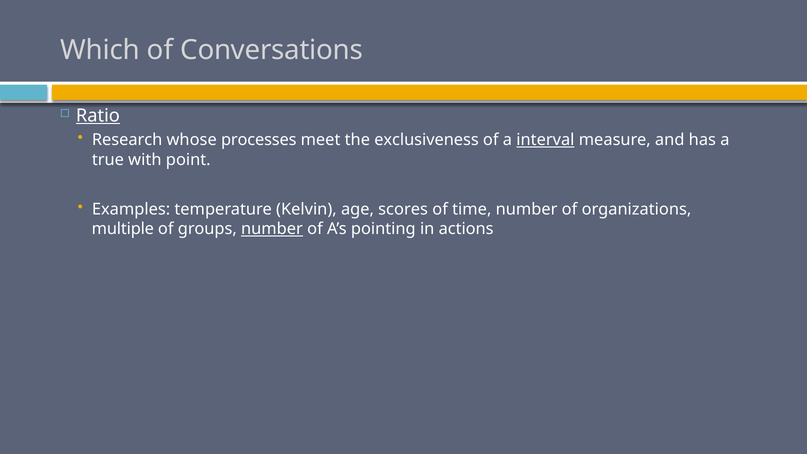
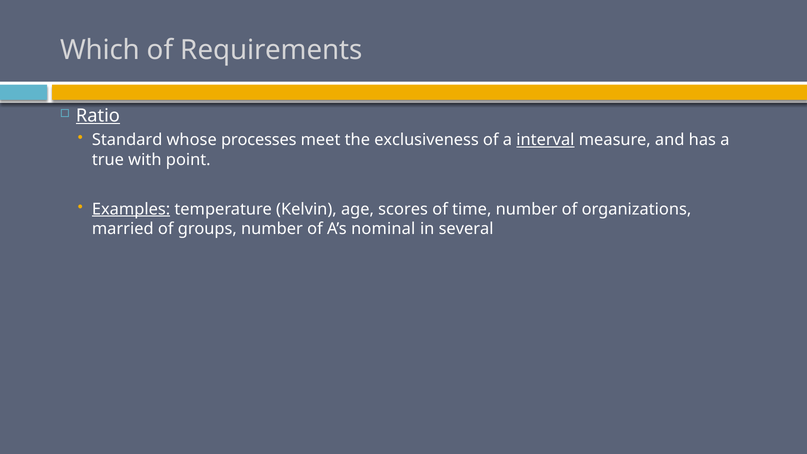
Conversations: Conversations -> Requirements
Research: Research -> Standard
Examples underline: none -> present
multiple: multiple -> married
number at (272, 229) underline: present -> none
pointing: pointing -> nominal
actions: actions -> several
